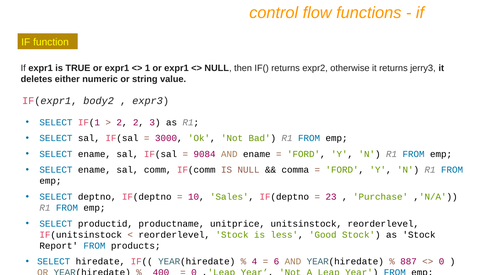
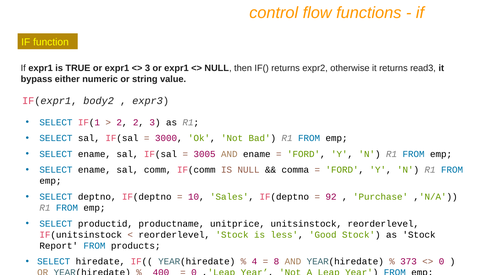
1 at (147, 68): 1 -> 3
jerry3: jerry3 -> read3
deletes: deletes -> bypass
9084: 9084 -> 3005
23: 23 -> 92
6: 6 -> 8
887: 887 -> 373
